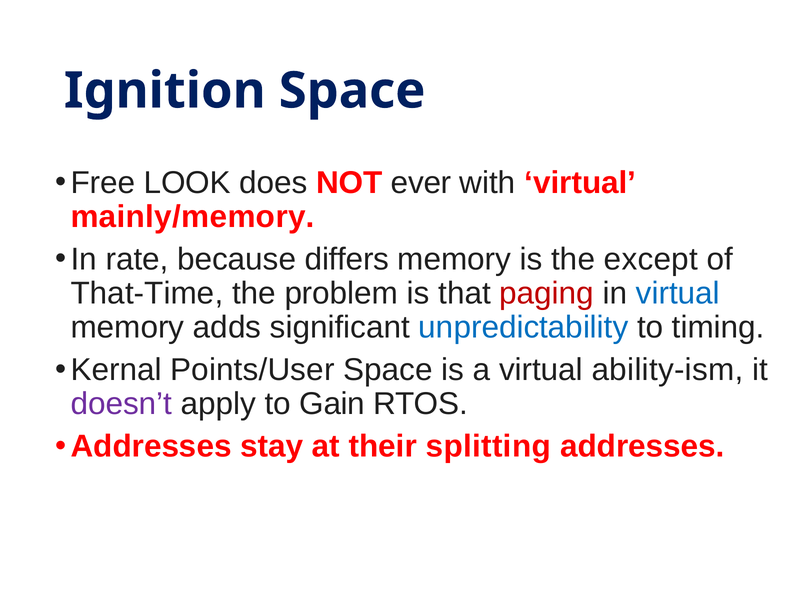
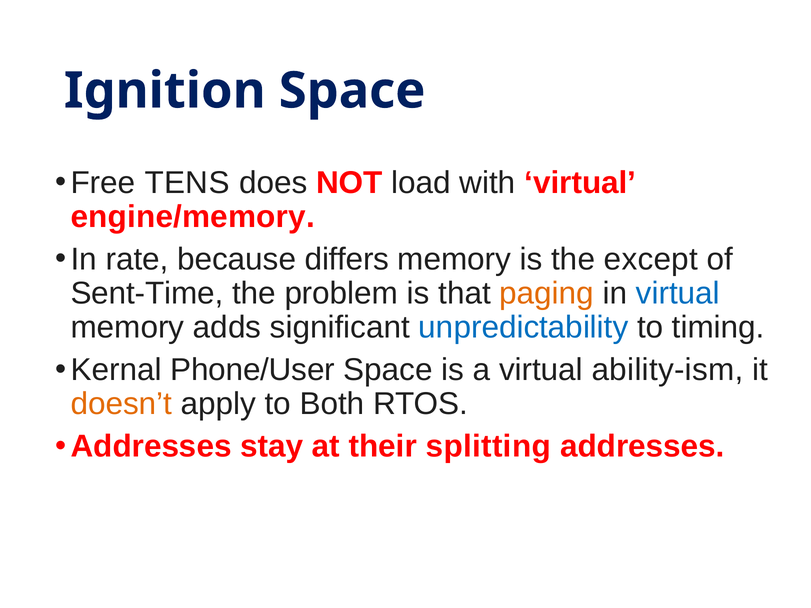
LOOK: LOOK -> TENS
ever: ever -> load
mainly/memory: mainly/memory -> engine/memory
That-Time: That-Time -> Sent-Time
paging colour: red -> orange
Points/User: Points/User -> Phone/User
doesn’t colour: purple -> orange
Gain: Gain -> Both
